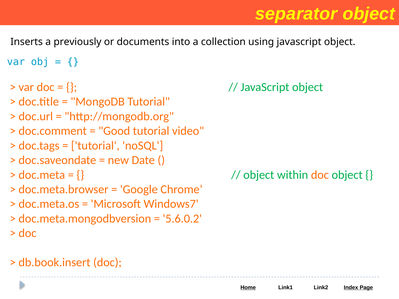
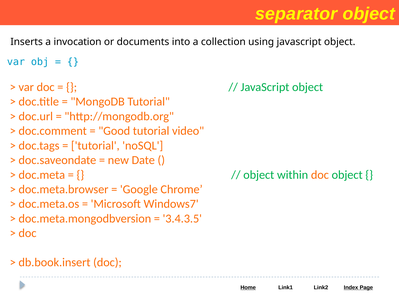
previously: previously -> invocation
5.6.0.2: 5.6.0.2 -> 3.4.3.5
